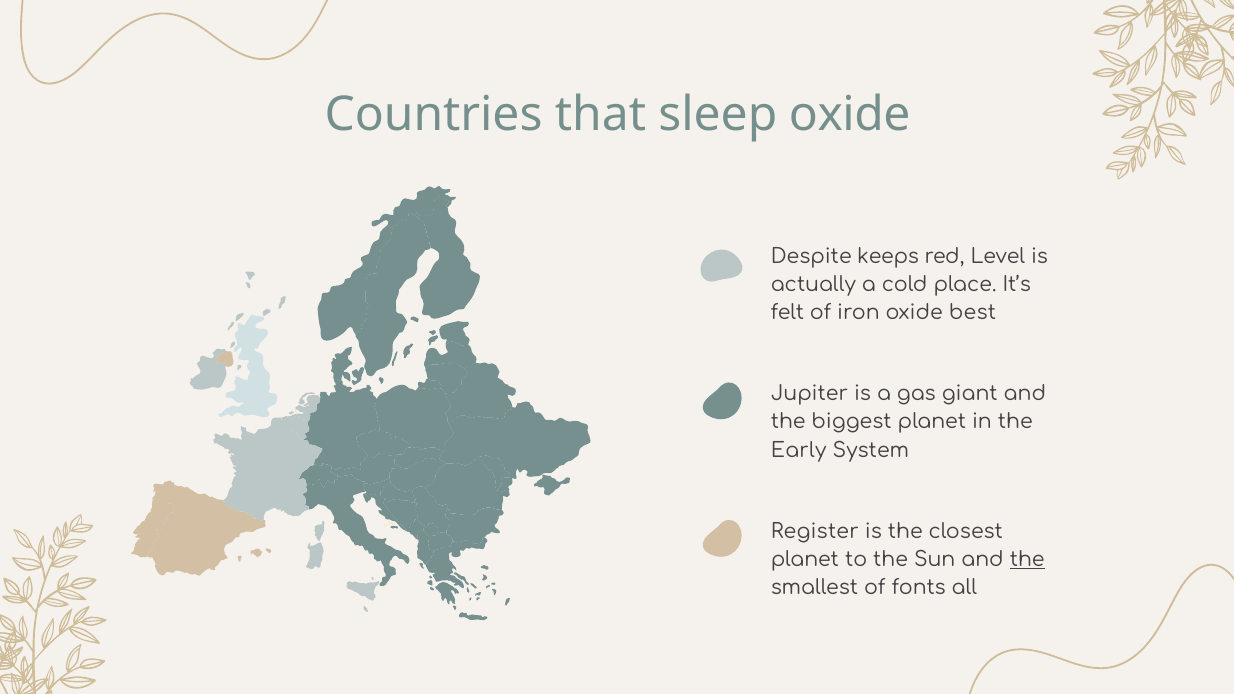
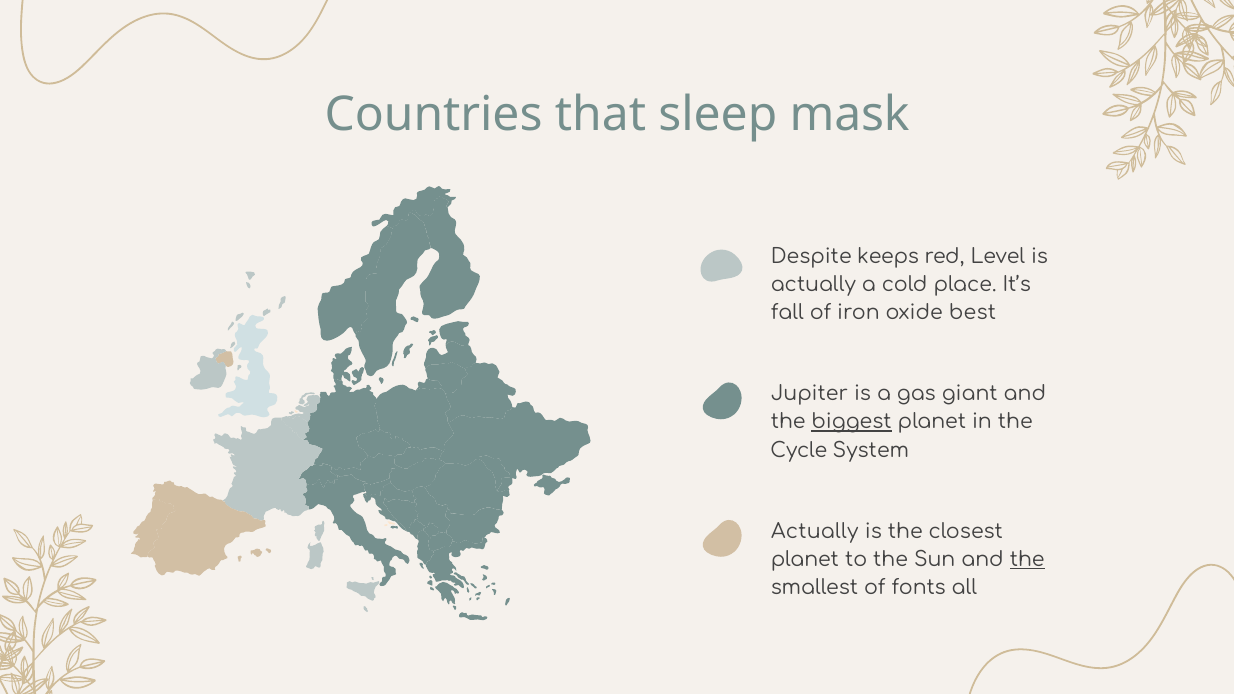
sleep oxide: oxide -> mask
felt: felt -> fall
biggest underline: none -> present
Early: Early -> Cycle
Register at (815, 531): Register -> Actually
